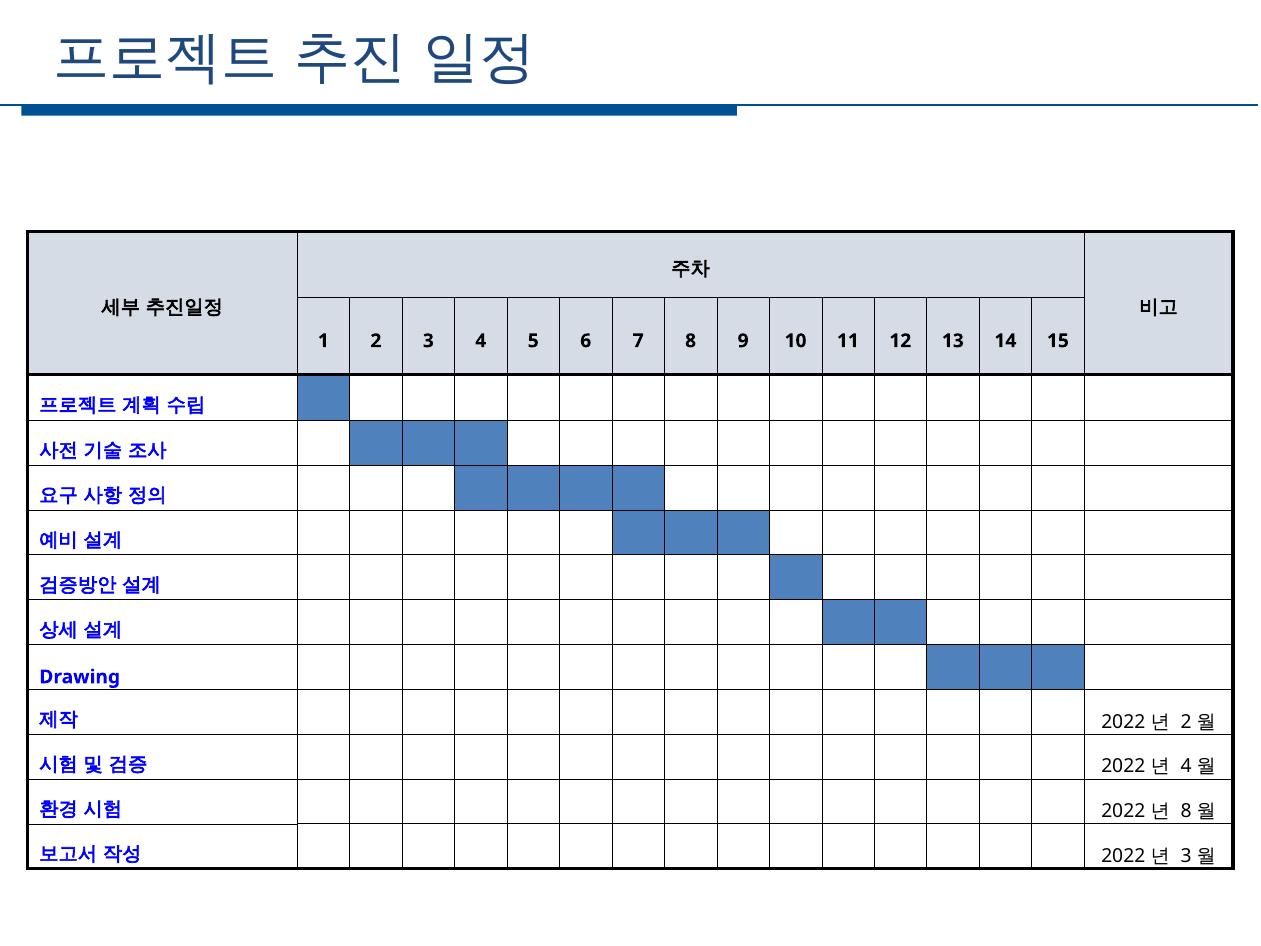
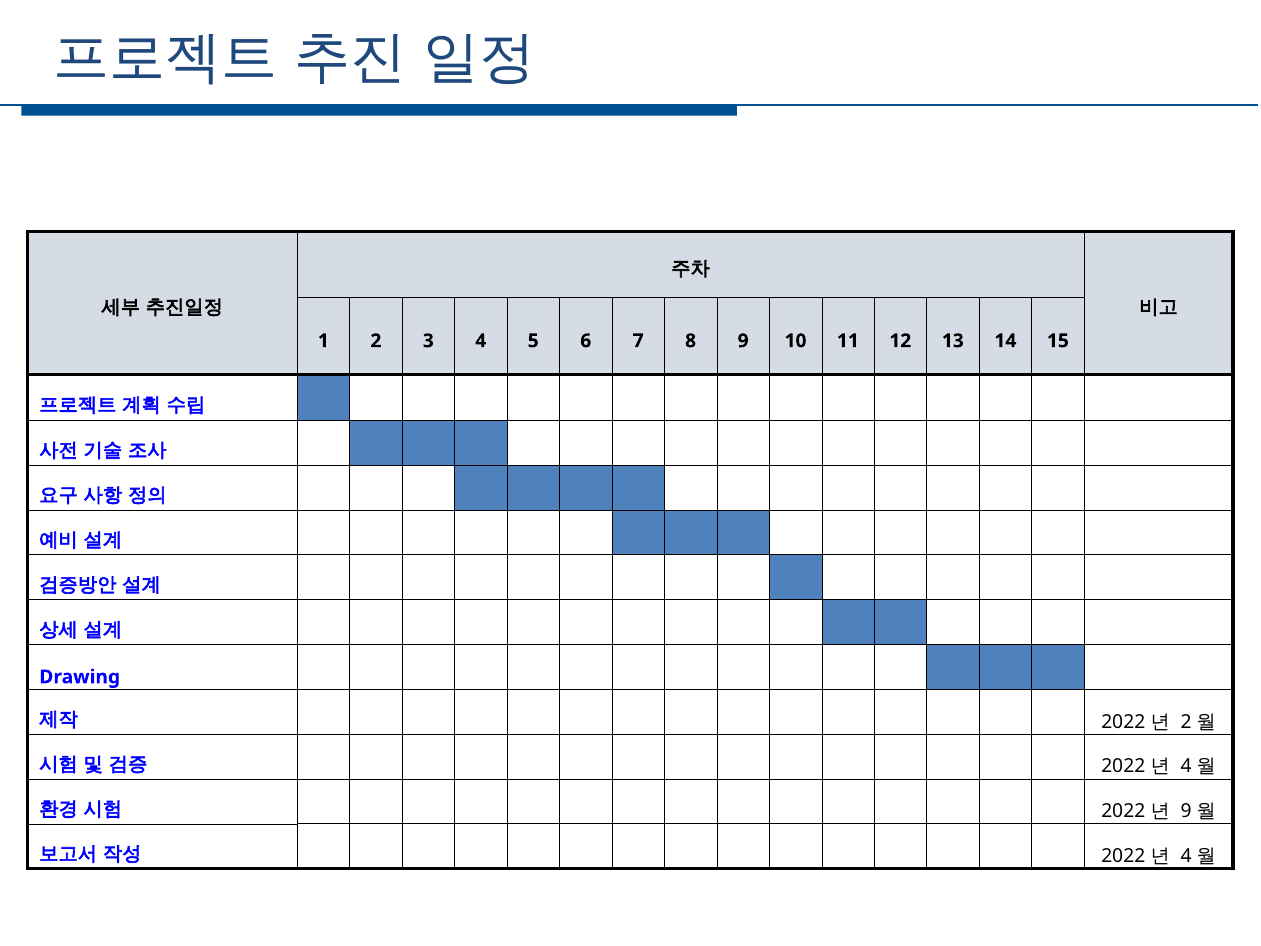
8 at (1186, 811): 8 -> 9
3 at (1186, 856): 3 -> 4
